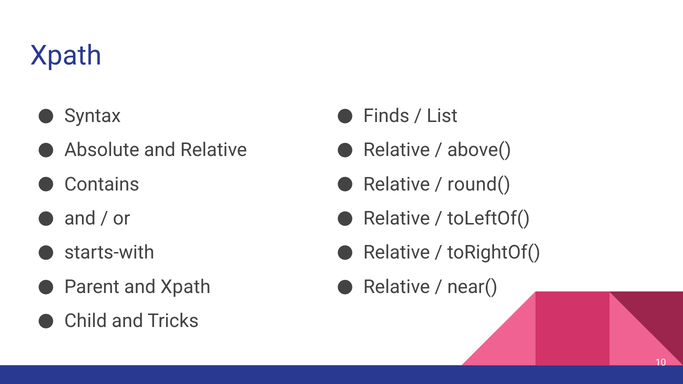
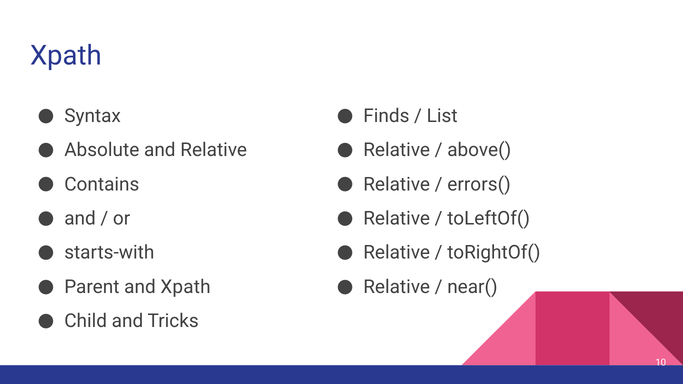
round(: round( -> errors(
